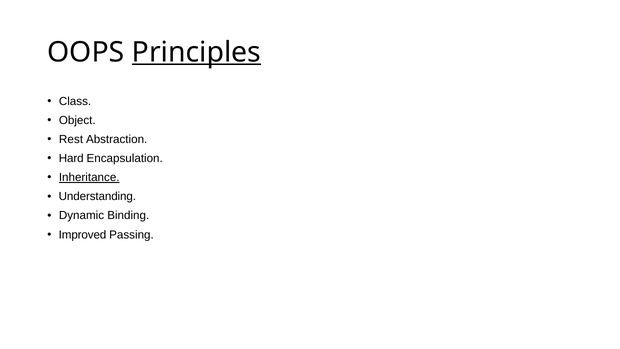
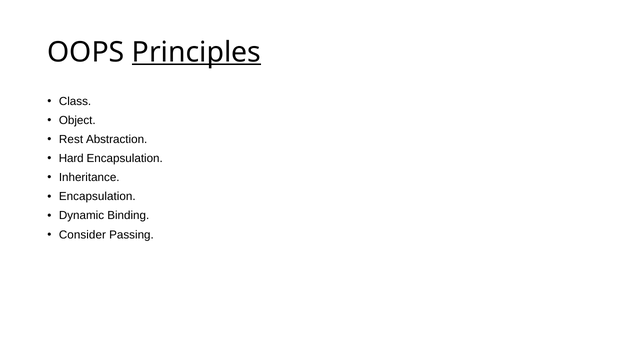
Inheritance underline: present -> none
Understanding at (97, 196): Understanding -> Encapsulation
Improved: Improved -> Consider
